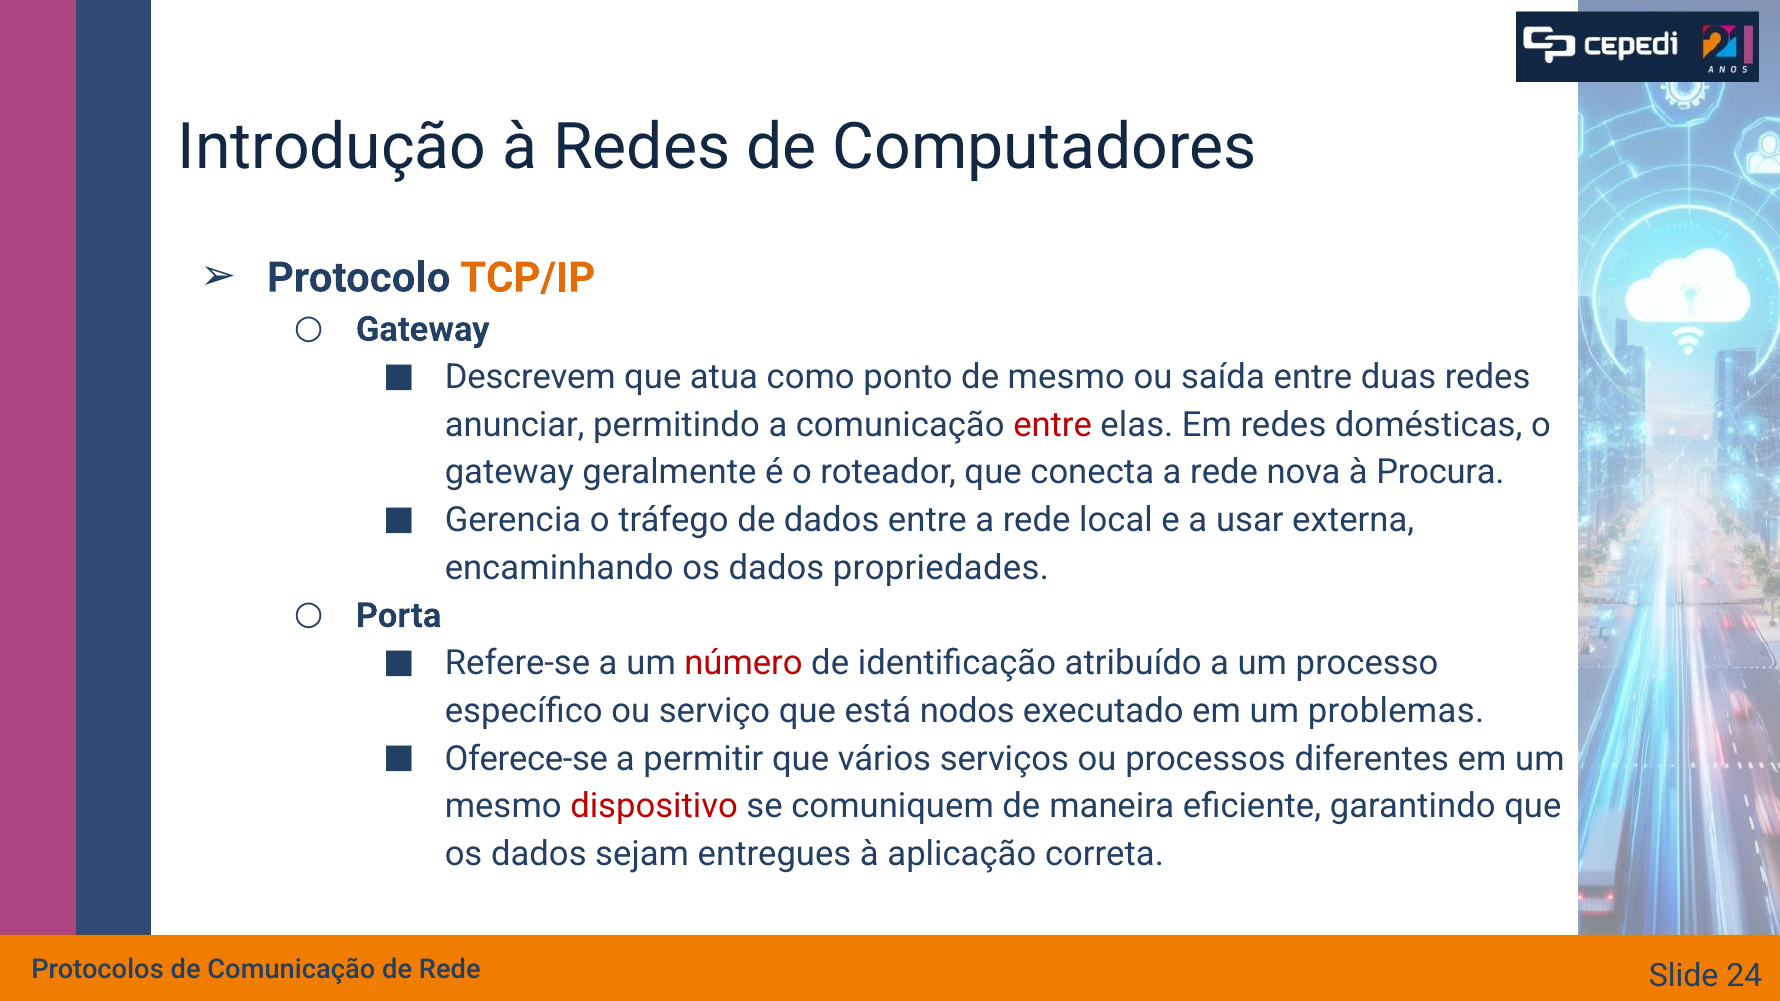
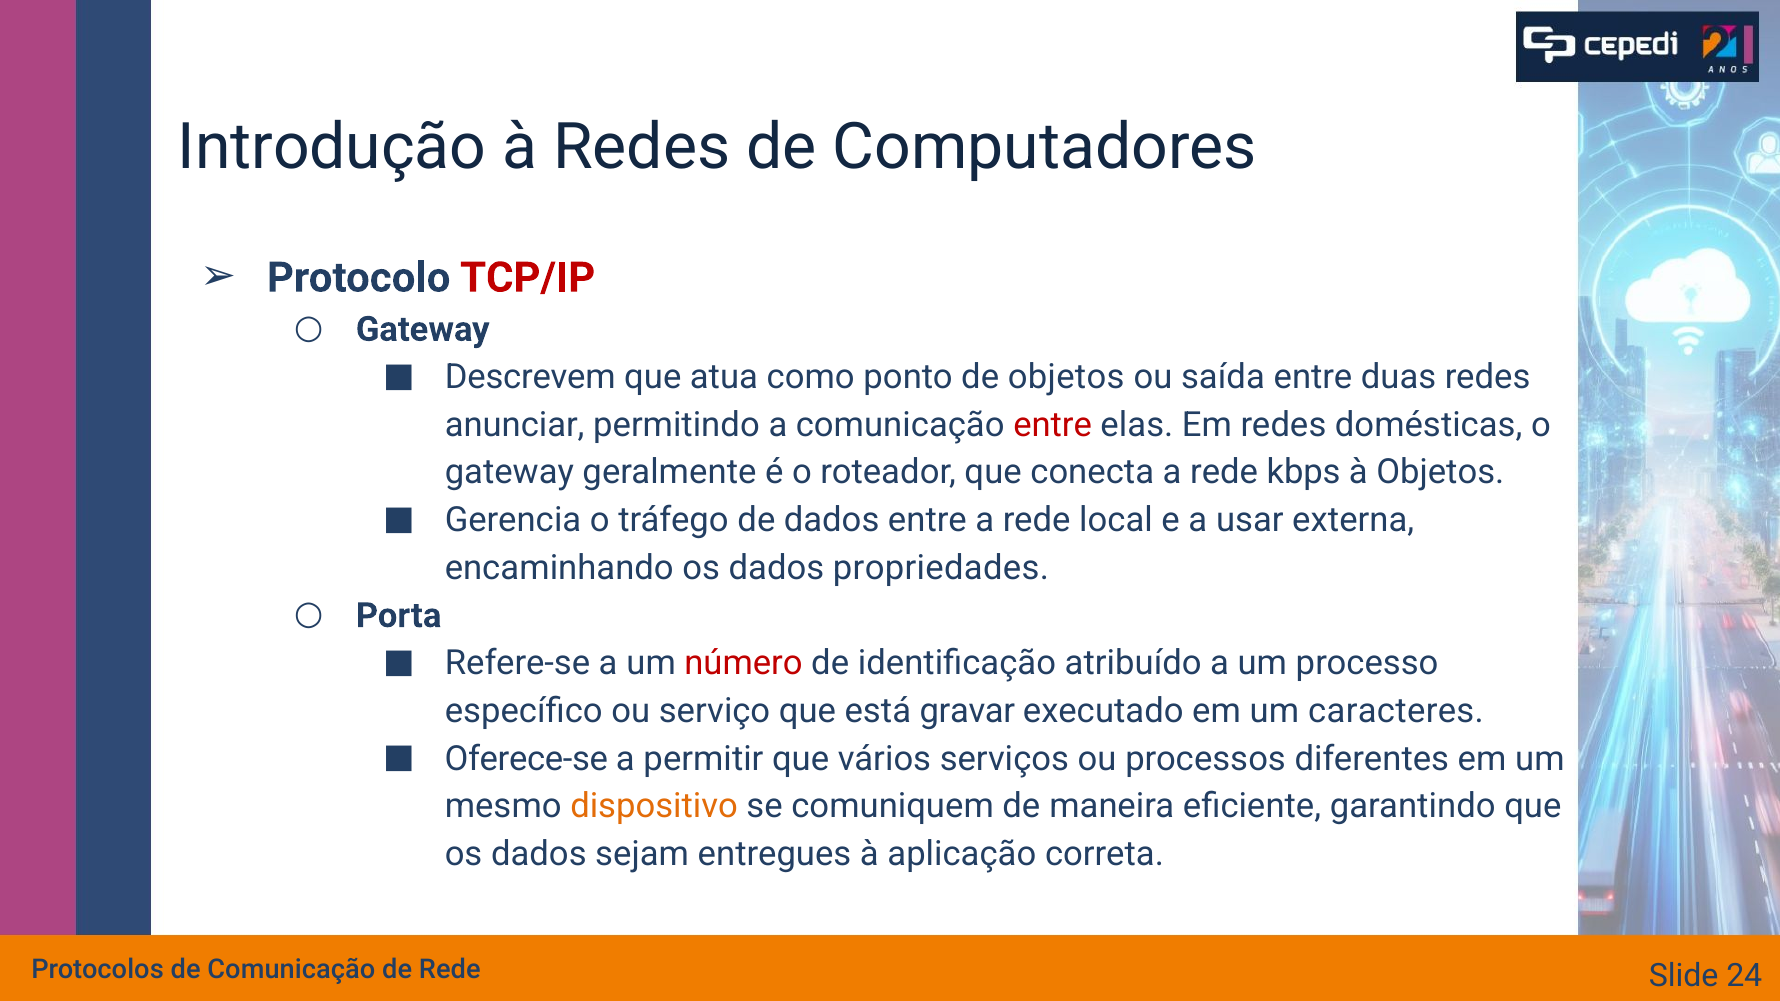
TCP/IP colour: orange -> red
de mesmo: mesmo -> objetos
nova: nova -> kbps
à Procura: Procura -> Objetos
nodos: nodos -> gravar
problemas: problemas -> caracteres
dispositivo colour: red -> orange
